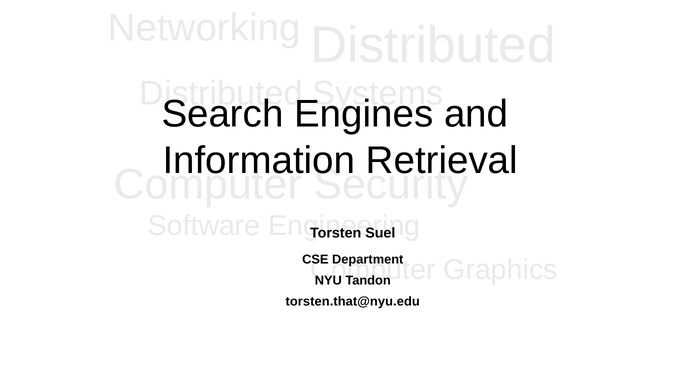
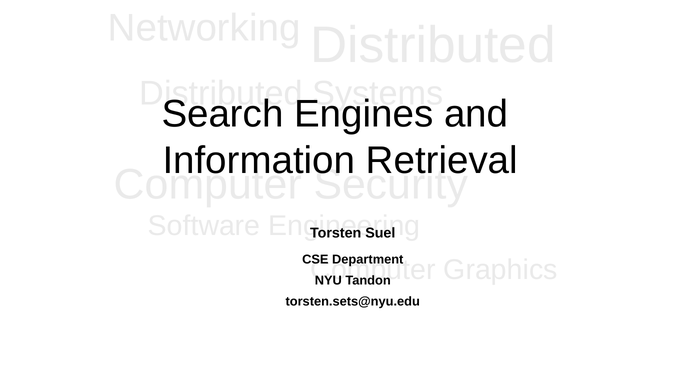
torsten.that@nyu.edu: torsten.that@nyu.edu -> torsten.sets@nyu.edu
